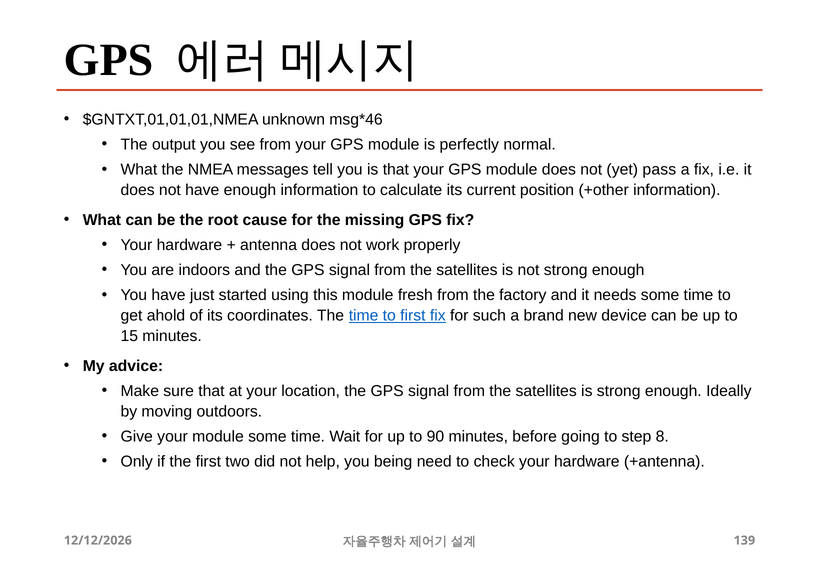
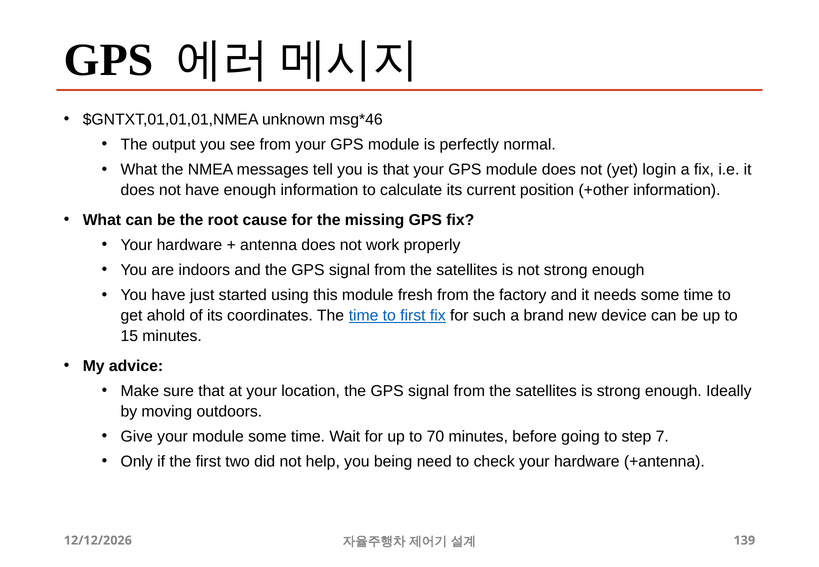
pass: pass -> login
90: 90 -> 70
8: 8 -> 7
